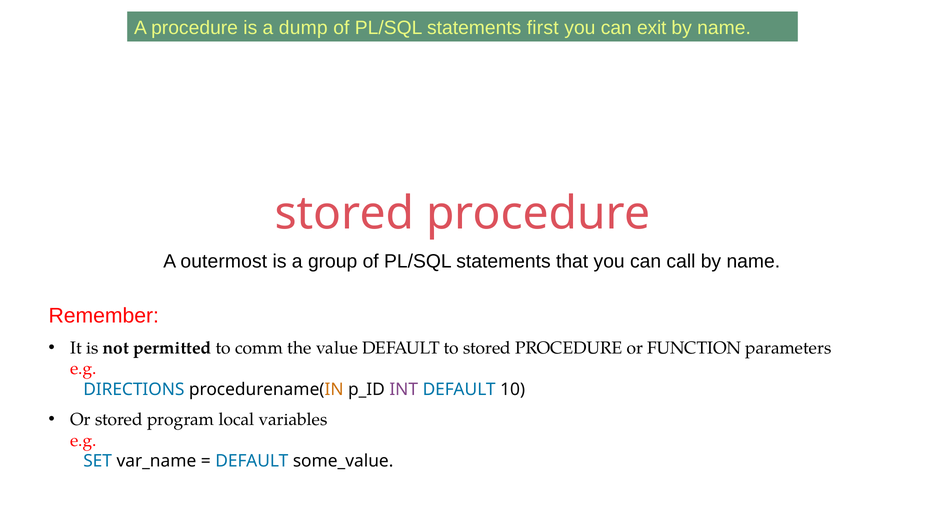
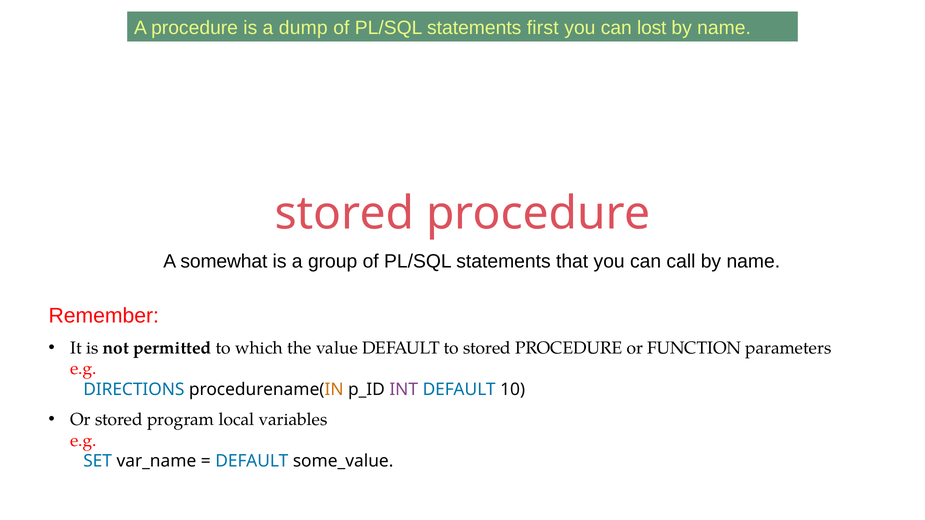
exit: exit -> lost
outermost: outermost -> somewhat
comm: comm -> which
